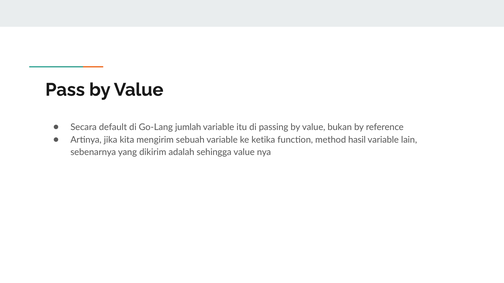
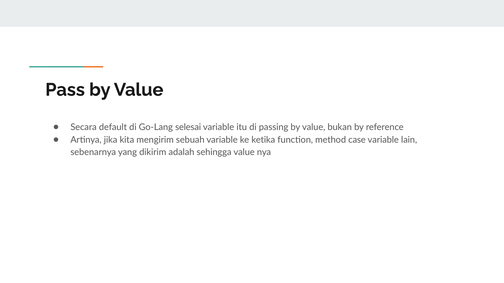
jumlah: jumlah -> selesai
hasil: hasil -> case
